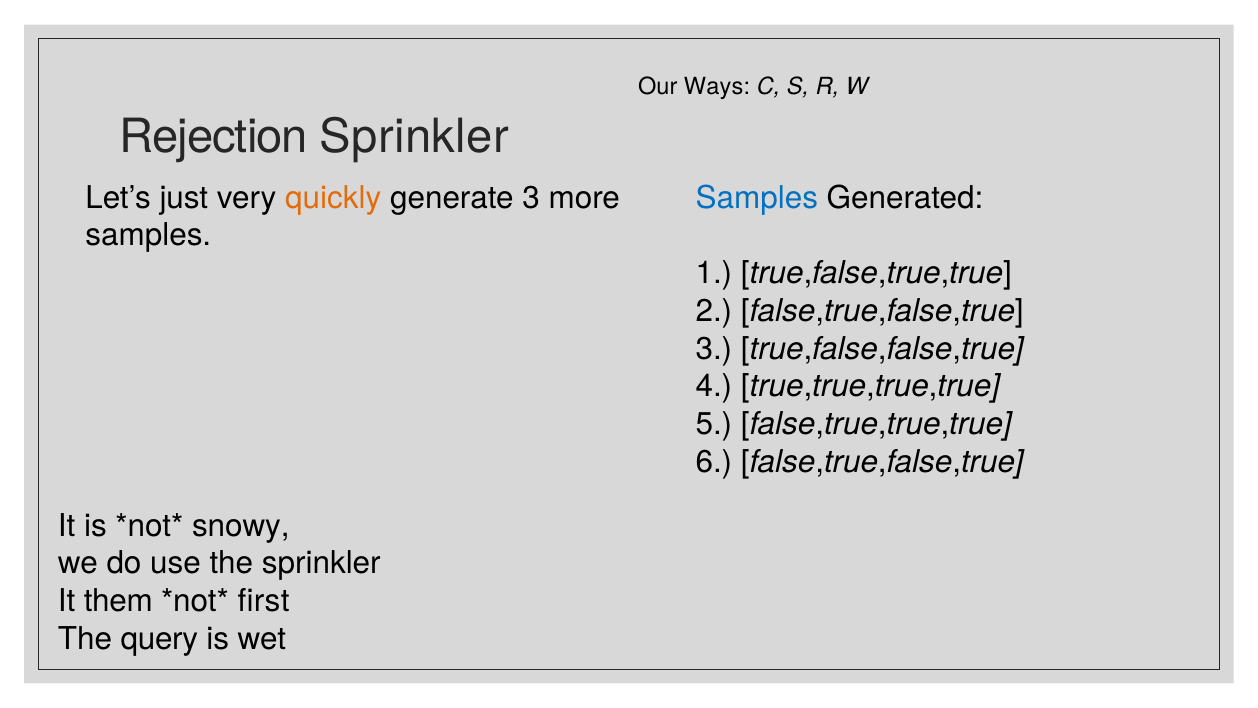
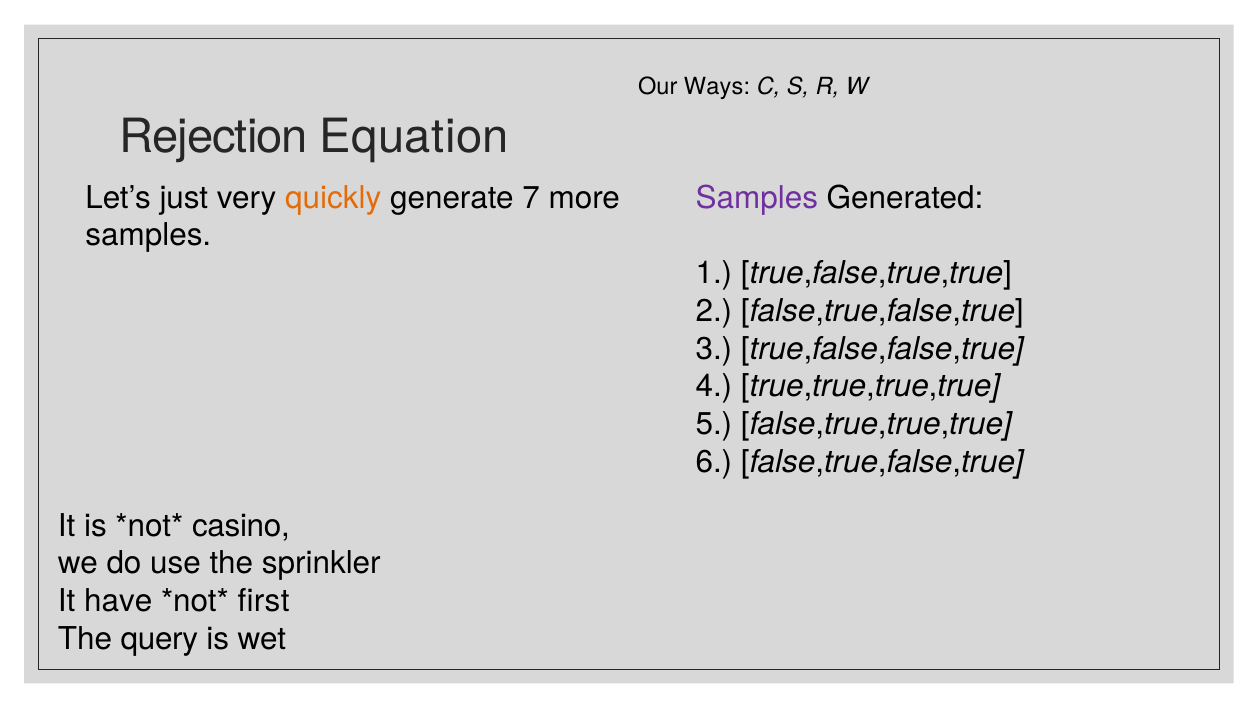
Rejection Sprinkler: Sprinkler -> Equation
generate 3: 3 -> 7
Samples at (757, 198) colour: blue -> purple
snowy: snowy -> casino
them: them -> have
